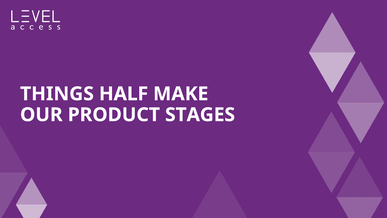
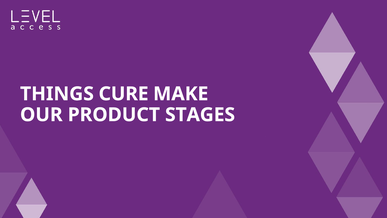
HALF: HALF -> CURE
